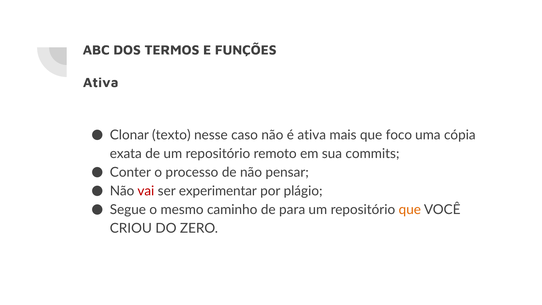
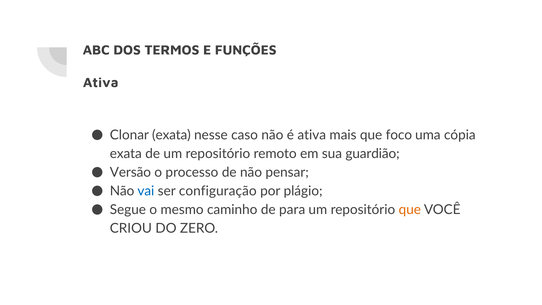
Clonar texto: texto -> exata
commits: commits -> guardião
Conter: Conter -> Versão
vai colour: red -> blue
experimentar: experimentar -> configuração
